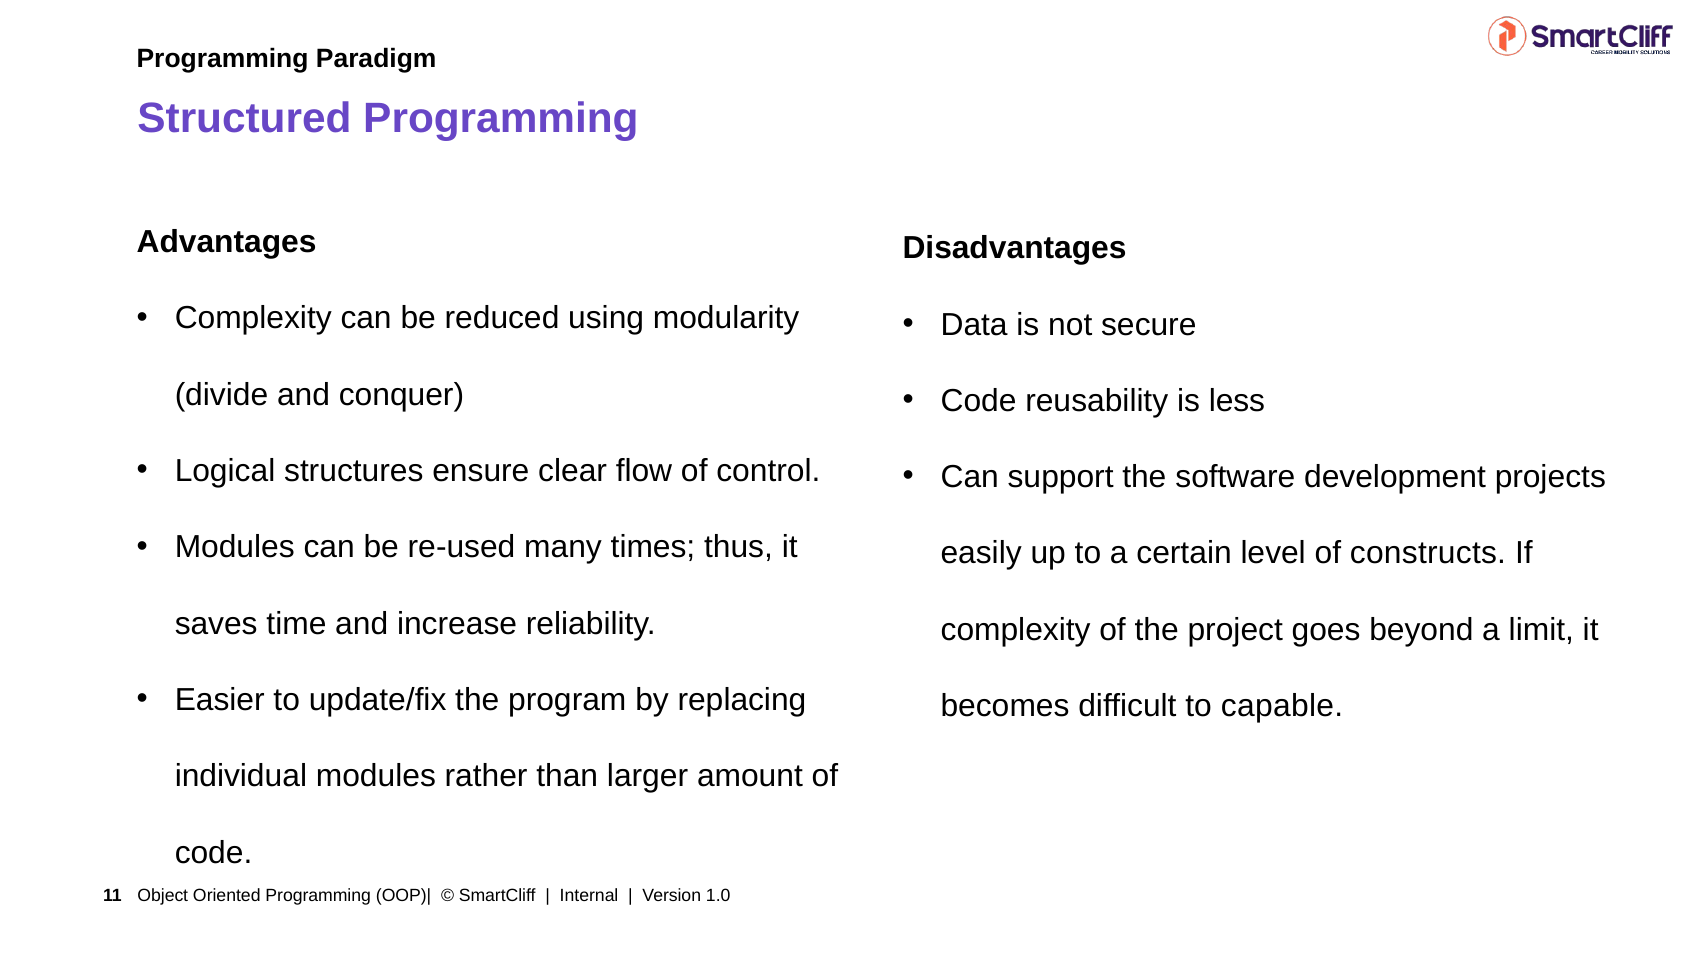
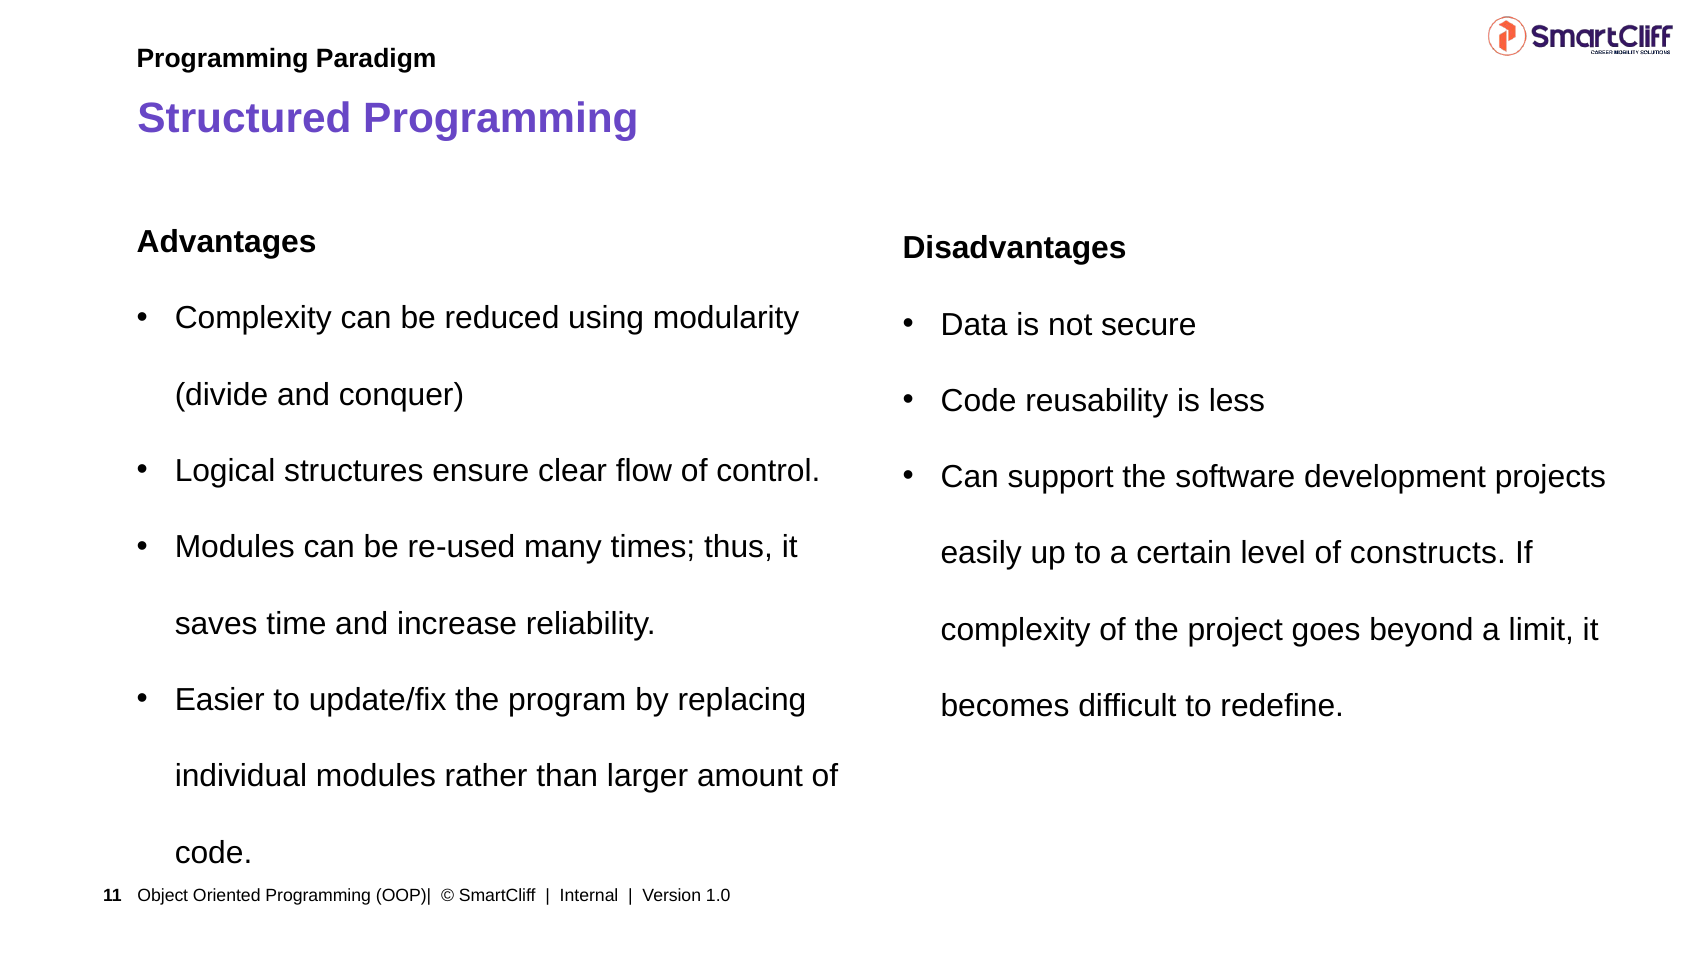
capable: capable -> redefine
